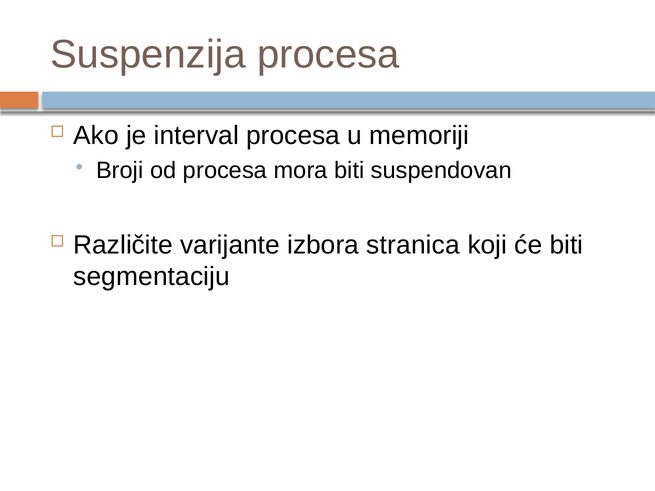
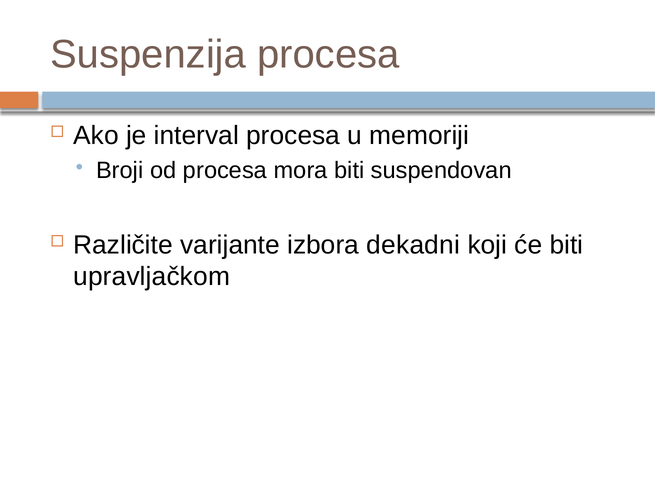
stranica: stranica -> dekadni
segmentaciju: segmentaciju -> upravljačkom
